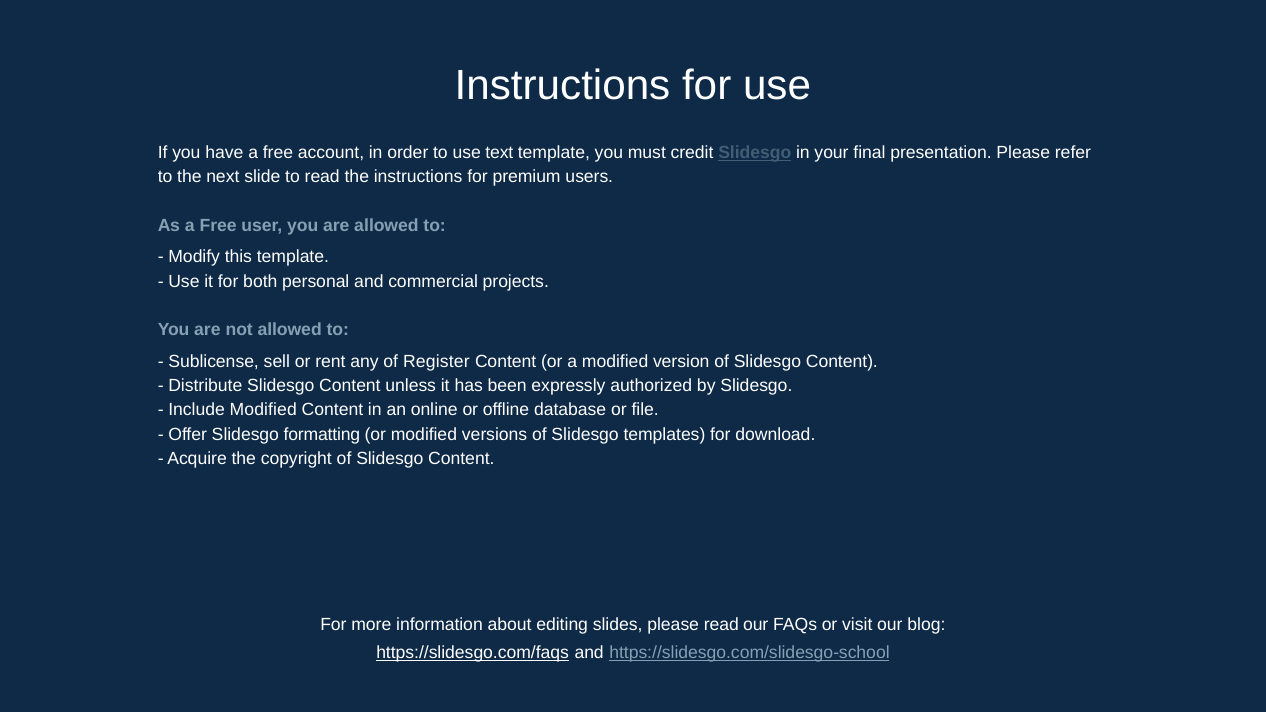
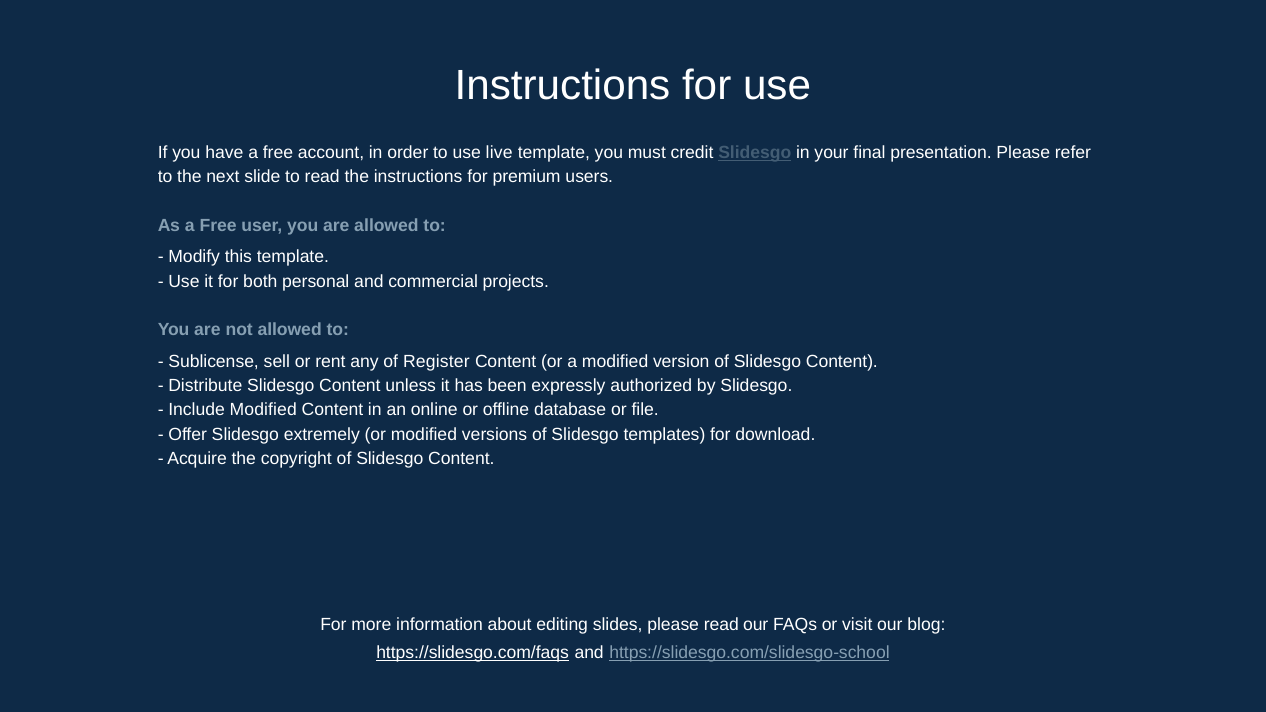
text: text -> live
formatting: formatting -> extremely
